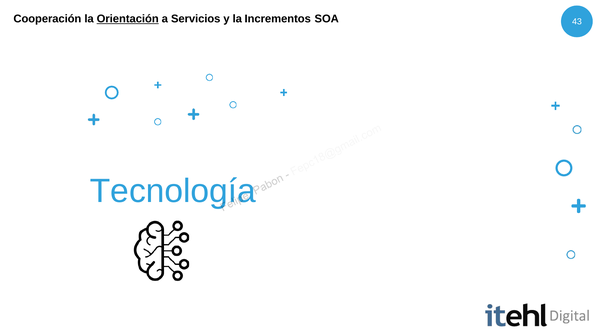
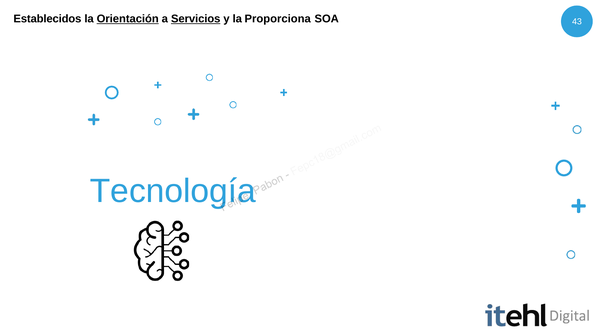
Cooperación: Cooperación -> Establecidos
Servicios underline: none -> present
Incrementos: Incrementos -> Proporciona
